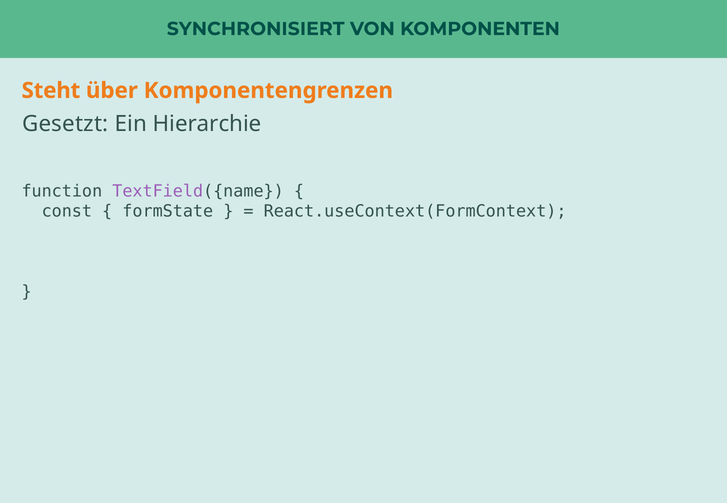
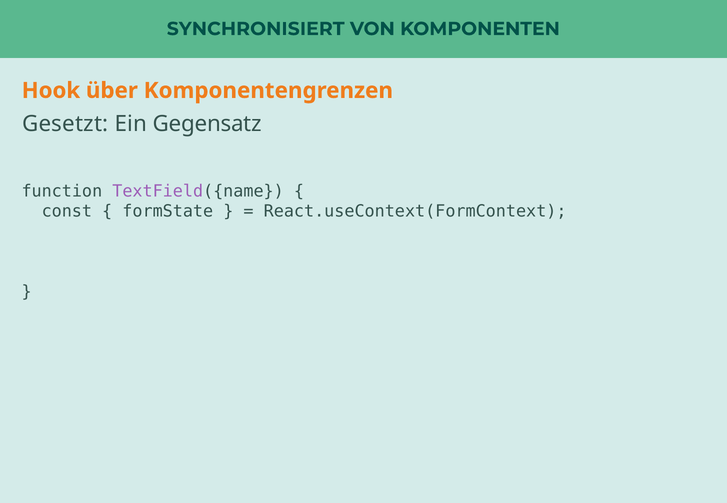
Steht: Steht -> Hook
Hierarchie: Hierarchie -> Gegensatz
